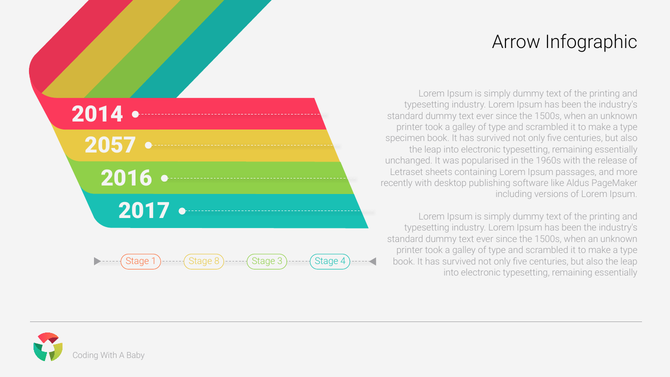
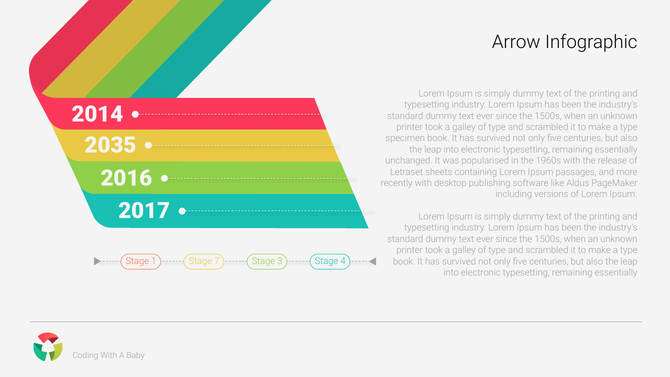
2057: 2057 -> 2035
8: 8 -> 7
